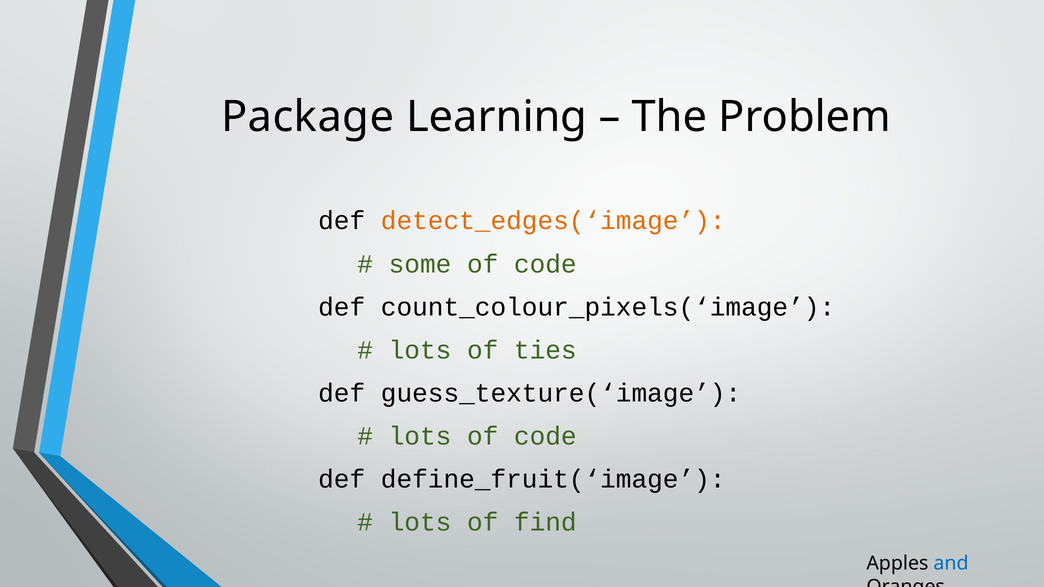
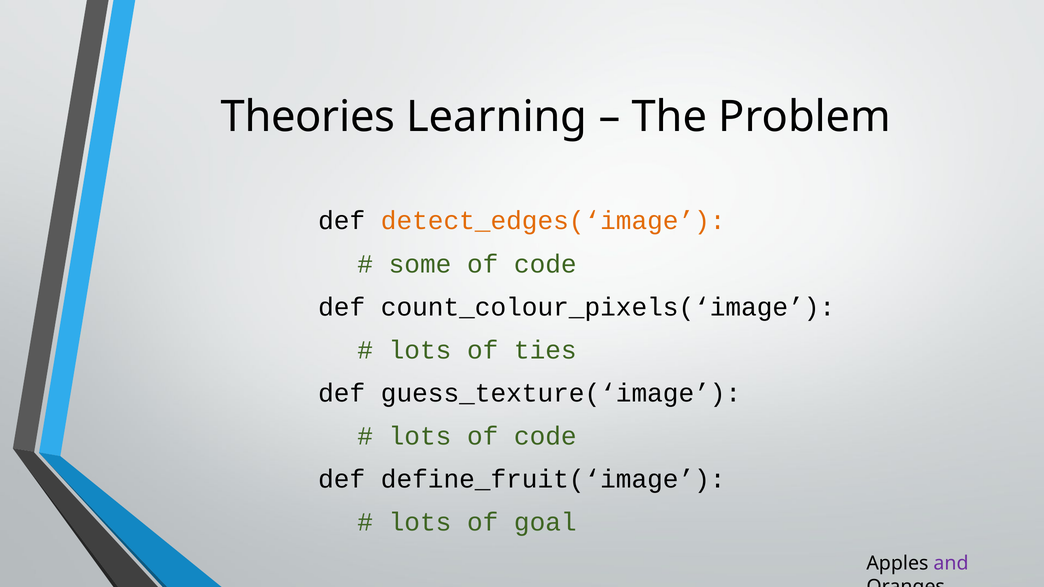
Package: Package -> Theories
find: find -> goal
and colour: blue -> purple
